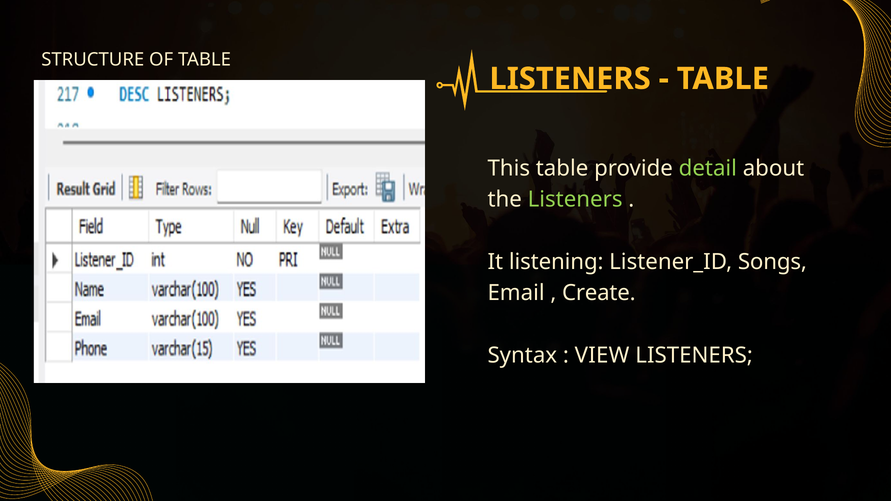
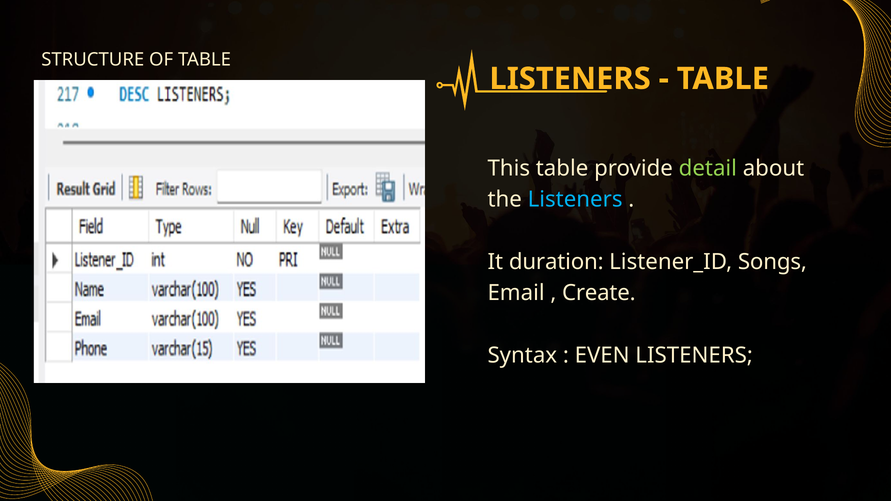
Listeners at (575, 199) colour: light green -> light blue
listening: listening -> duration
VIEW: VIEW -> EVEN
